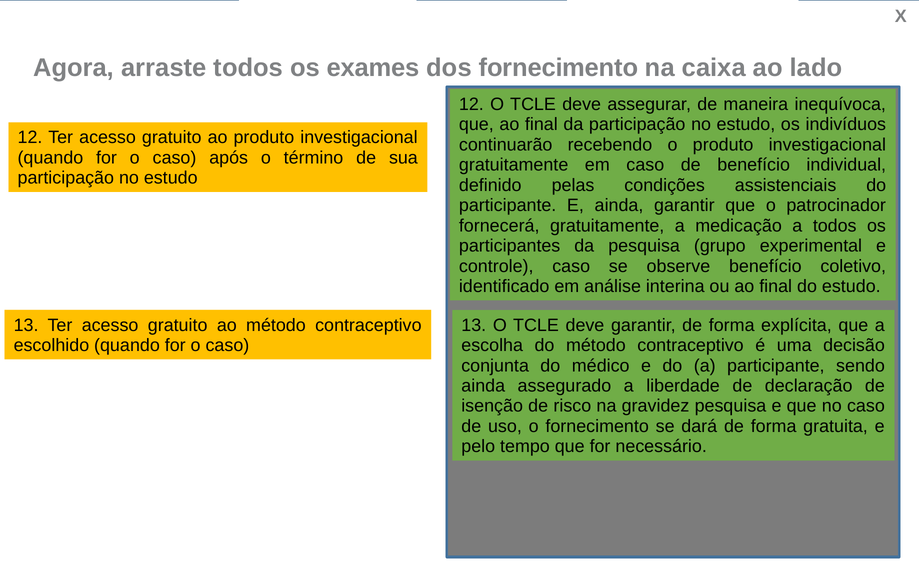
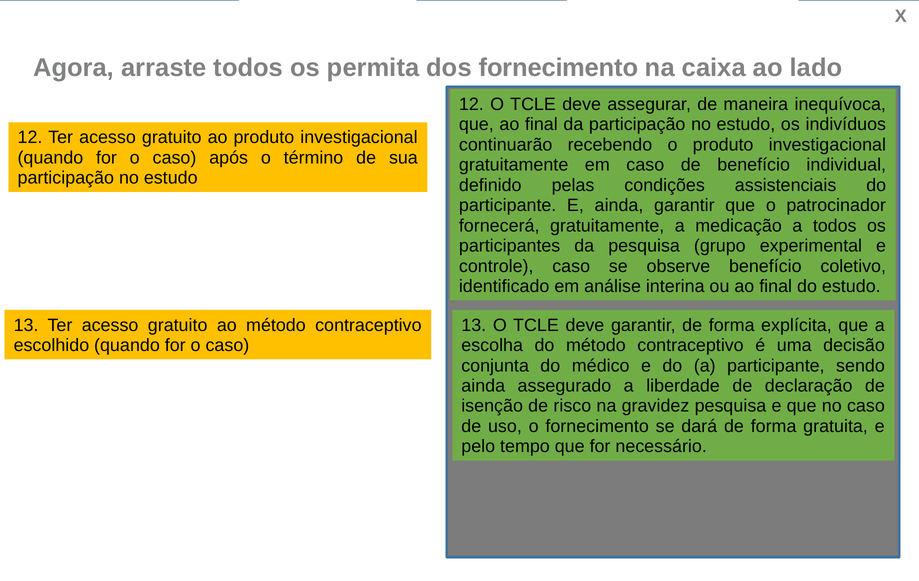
exames: exames -> permita
